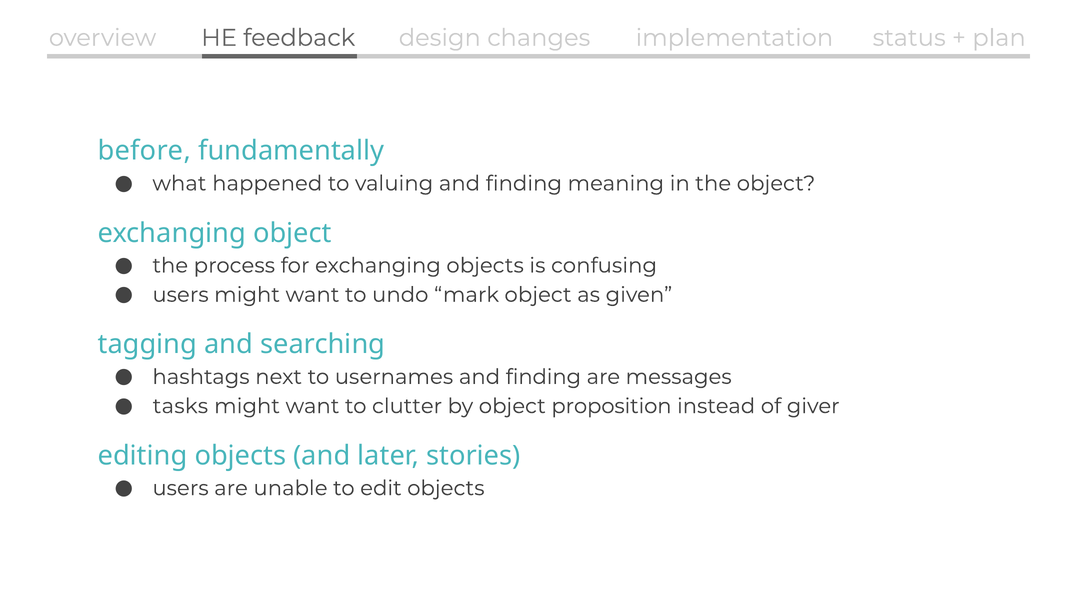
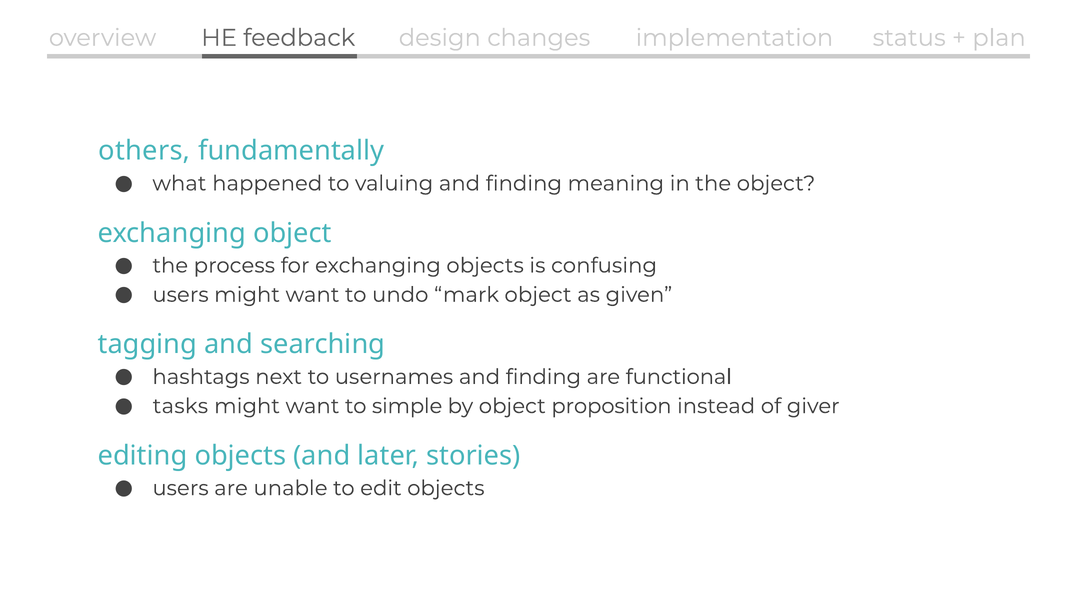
before: before -> others
messages: messages -> functional
clutter: clutter -> simple
